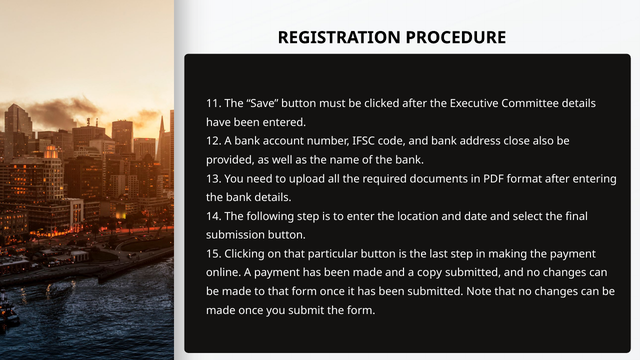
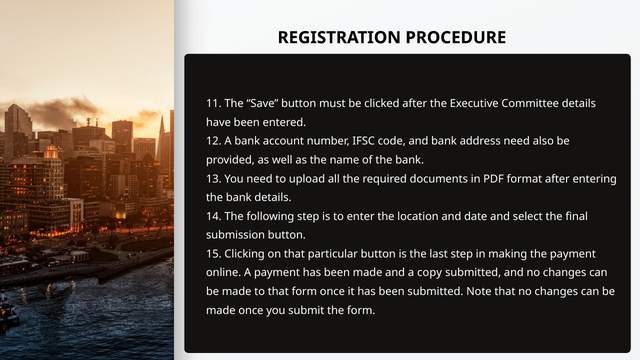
address close: close -> need
